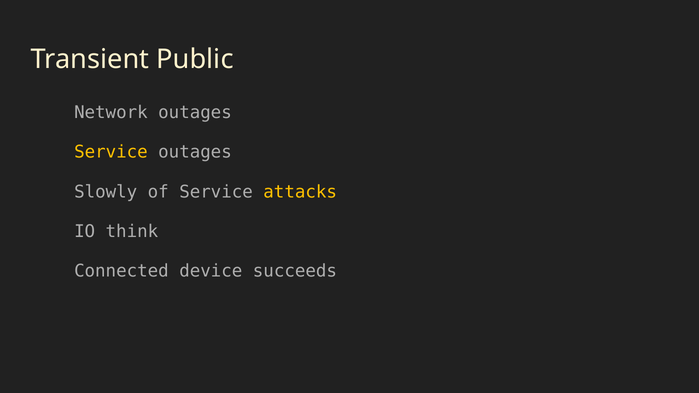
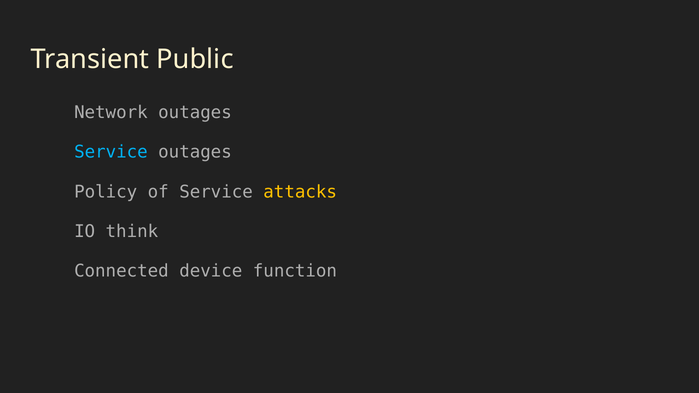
Service at (111, 152) colour: yellow -> light blue
Slowly: Slowly -> Policy
succeeds: succeeds -> function
